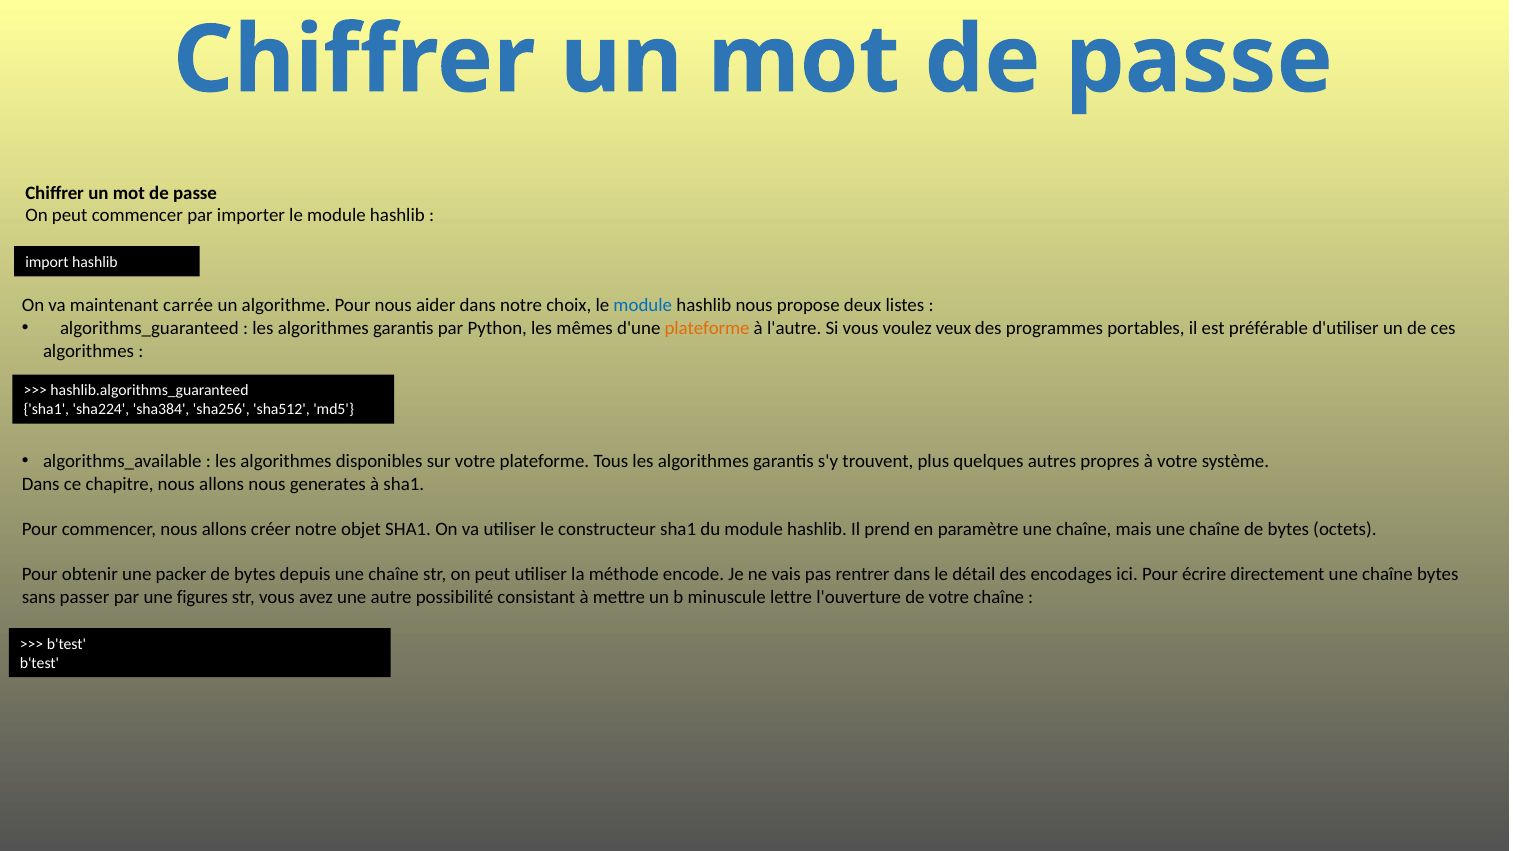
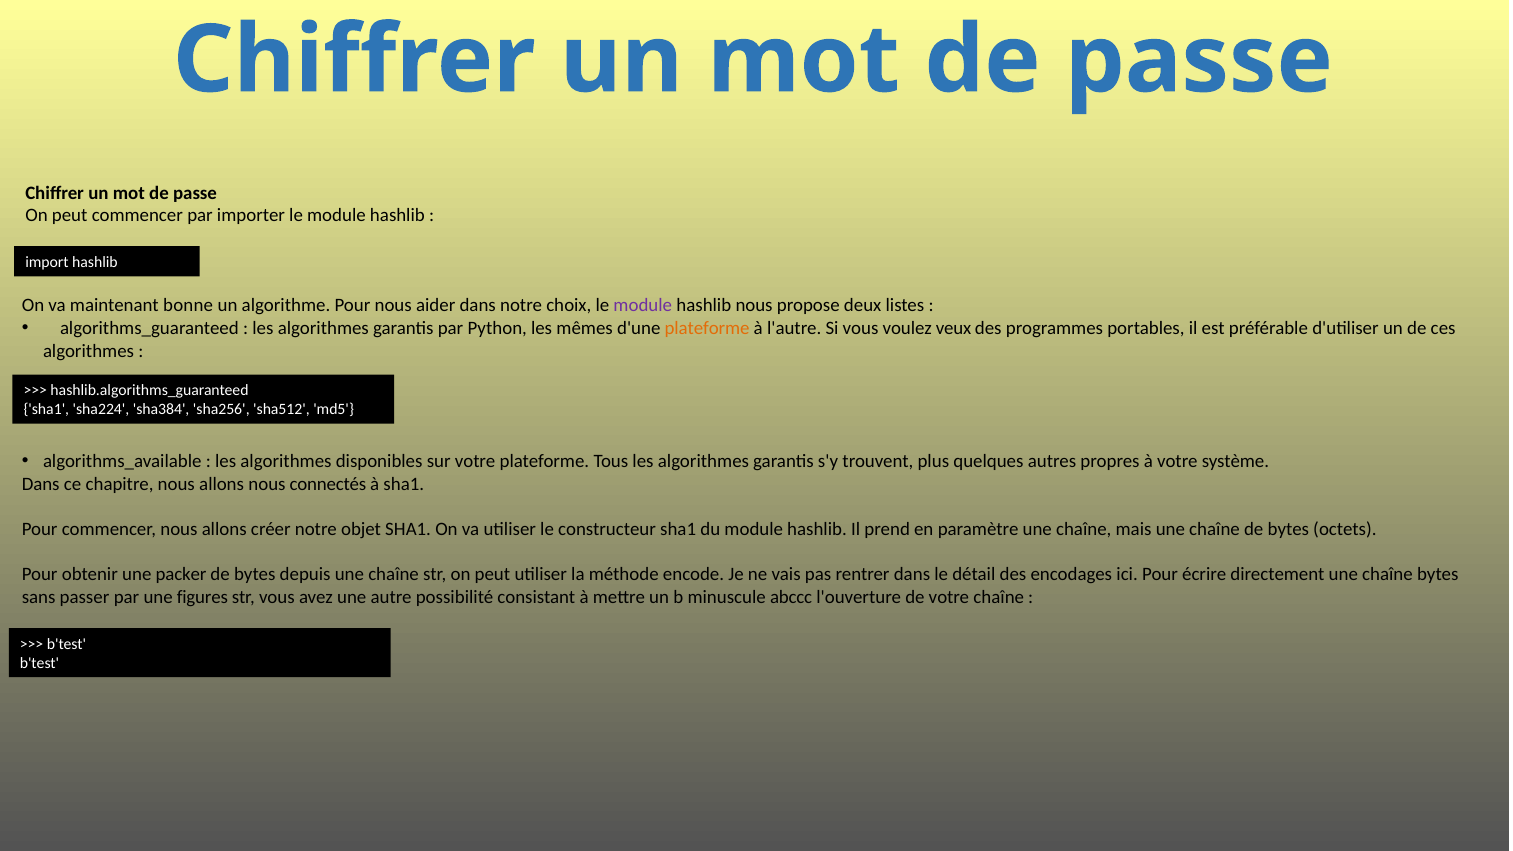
carrée: carrée -> bonne
module at (643, 306) colour: blue -> purple
generates: generates -> connectés
lettre: lettre -> abccc
